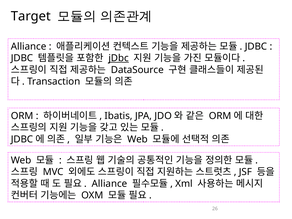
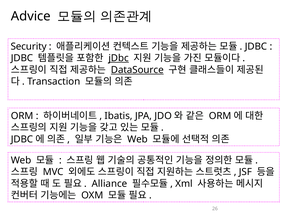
Target: Target -> Advice
Alliance at (29, 46): Alliance -> Security
DataSource underline: none -> present
